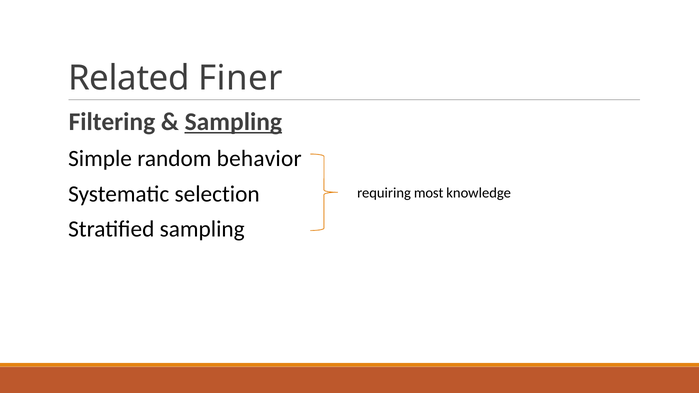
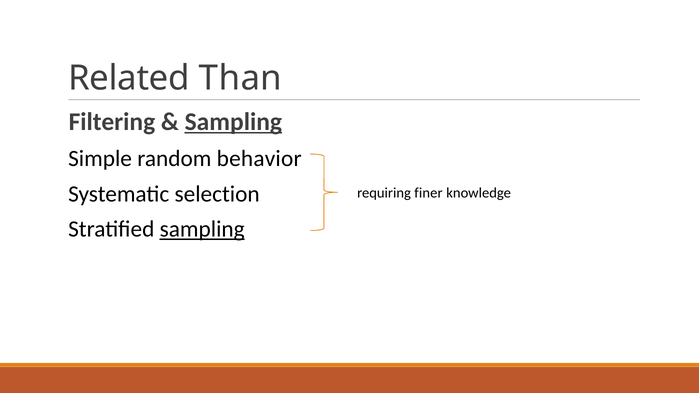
Finer: Finer -> Than
most: most -> finer
sampling at (202, 229) underline: none -> present
